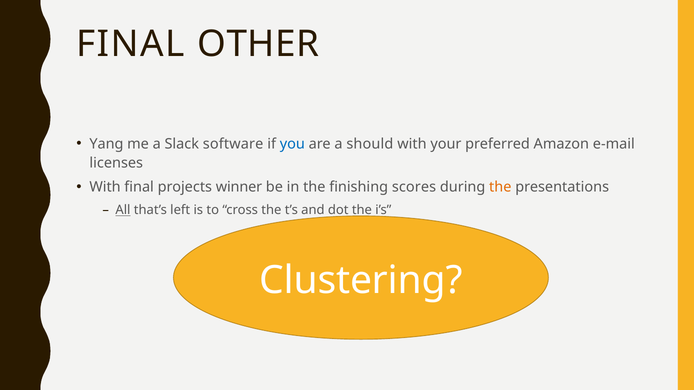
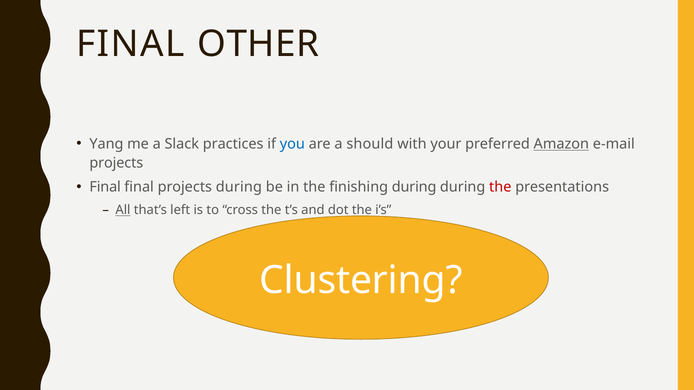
software: software -> practices
Amazon underline: none -> present
licenses at (116, 163): licenses -> projects
With at (105, 187): With -> Final
projects winner: winner -> during
finishing scores: scores -> during
the at (500, 187) colour: orange -> red
